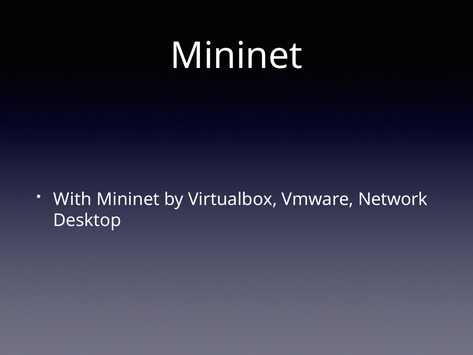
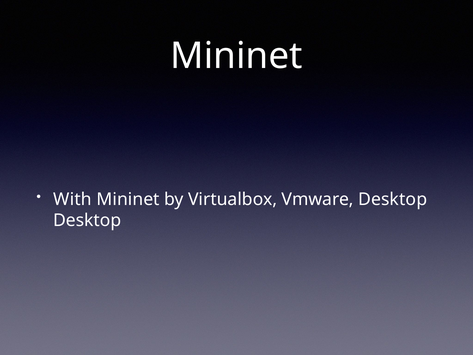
Vmware Network: Network -> Desktop
